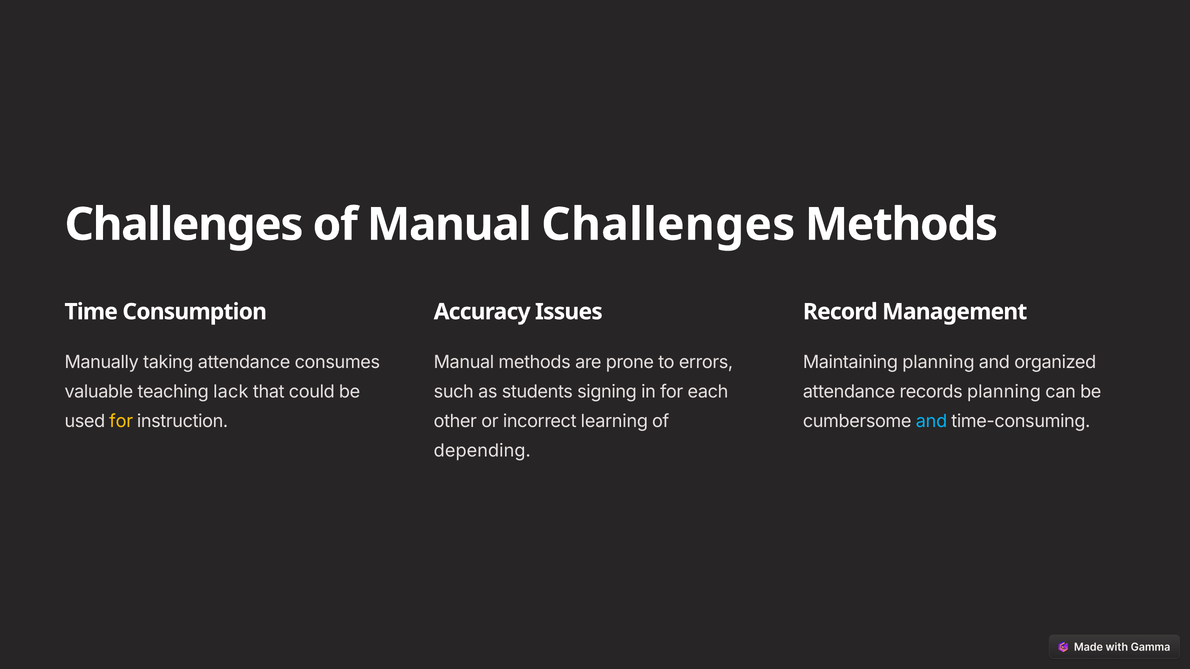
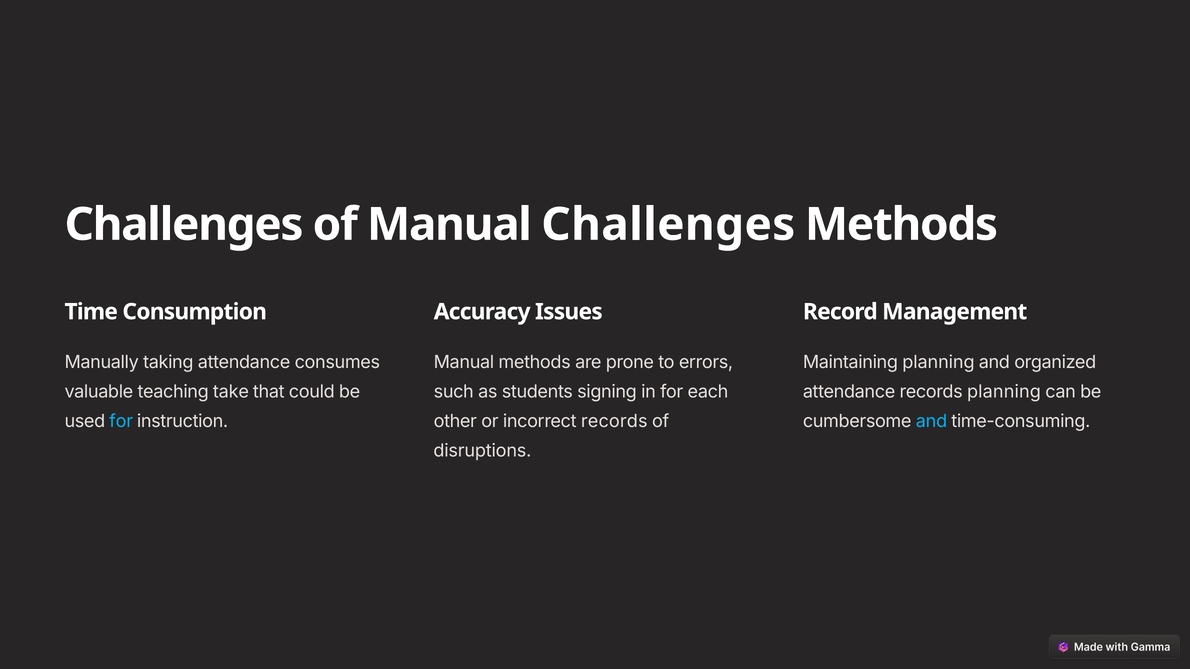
lack: lack -> take
for at (121, 422) colour: yellow -> light blue
incorrect learning: learning -> records
depending: depending -> disruptions
